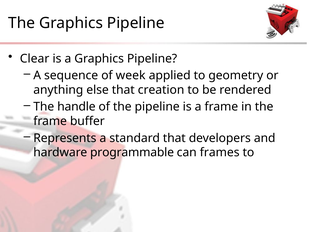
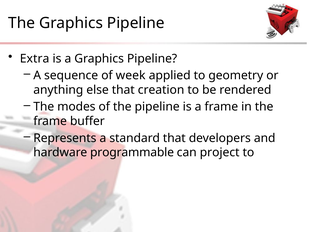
Clear: Clear -> Extra
handle: handle -> modes
frames: frames -> project
